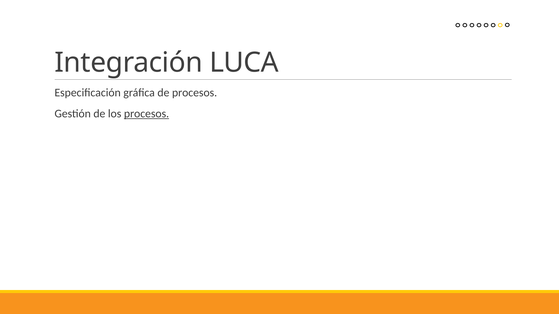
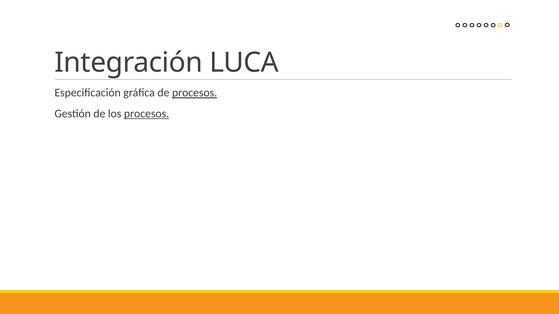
procesos at (195, 93) underline: none -> present
